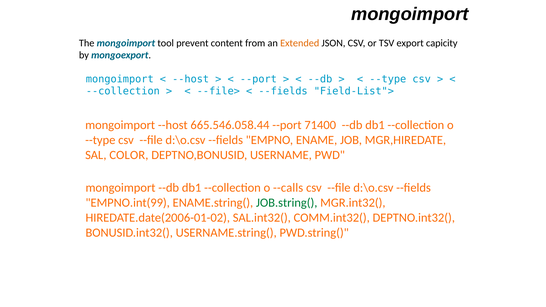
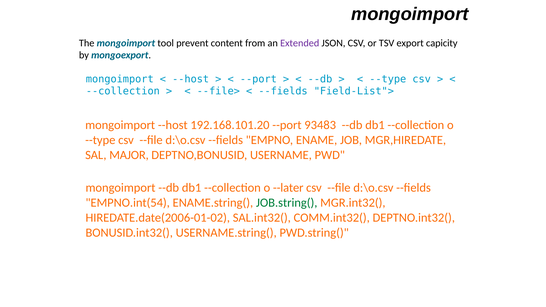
Extended colour: orange -> purple
665.546.058.44: 665.546.058.44 -> 192.168.101.20
71400: 71400 -> 93483
COLOR: COLOR -> MAJOR
--calls: --calls -> --later
EMPNO.int(99: EMPNO.int(99 -> EMPNO.int(54
